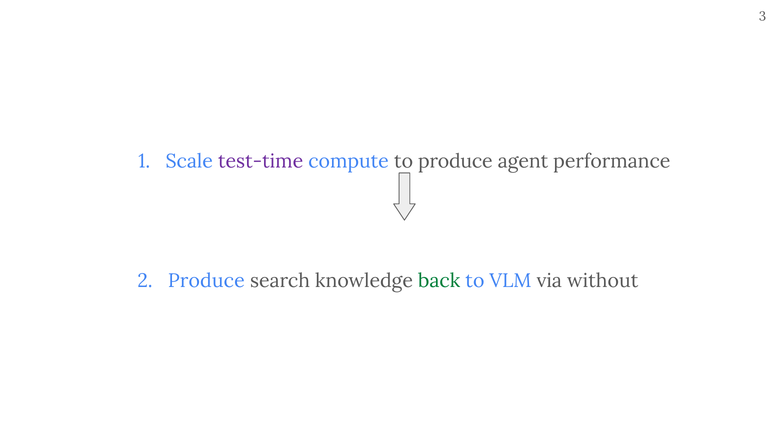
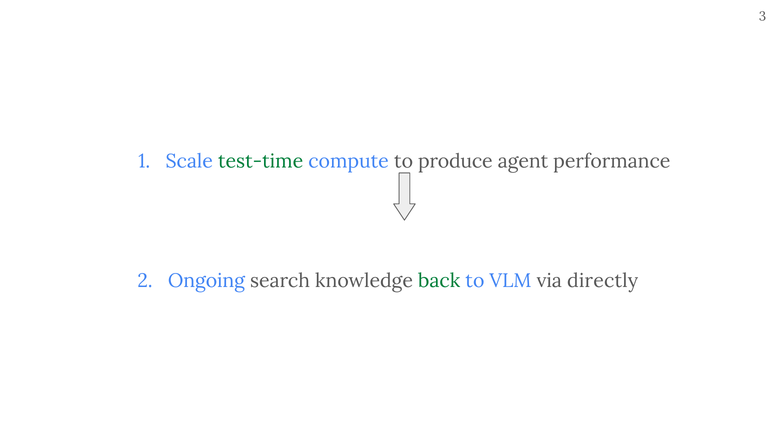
test-time colour: purple -> green
2 Produce: Produce -> Ongoing
without: without -> directly
